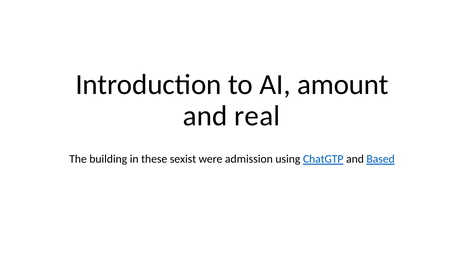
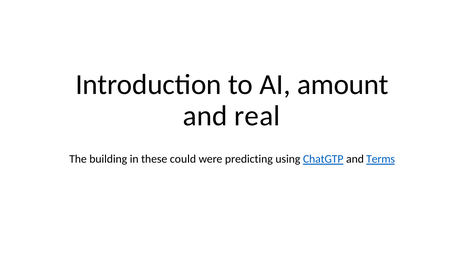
sexist: sexist -> could
admission: admission -> predicting
Based: Based -> Terms
